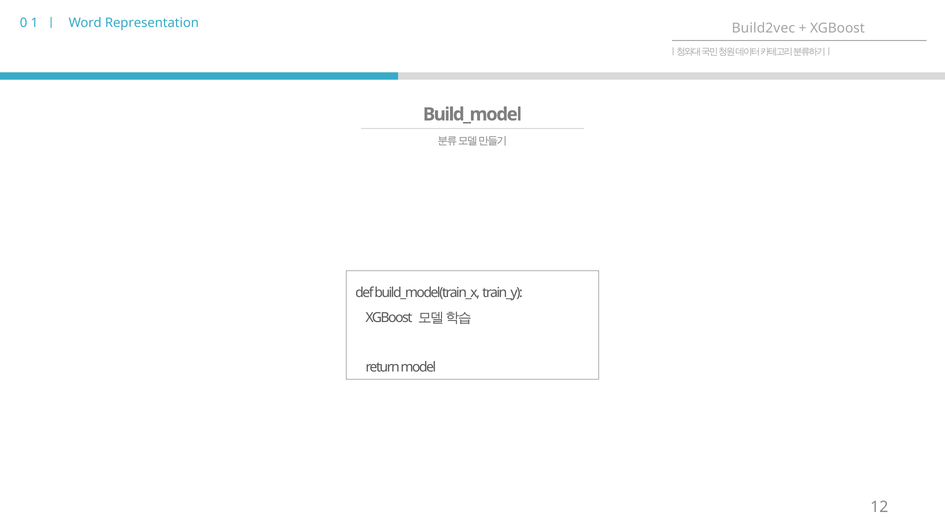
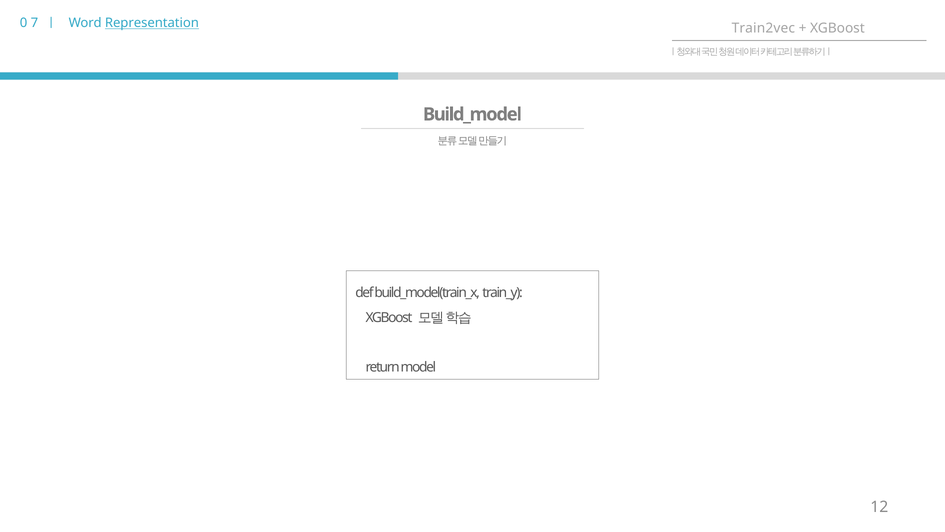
1: 1 -> 7
Representation underline: none -> present
Build2vec: Build2vec -> Train2vec
